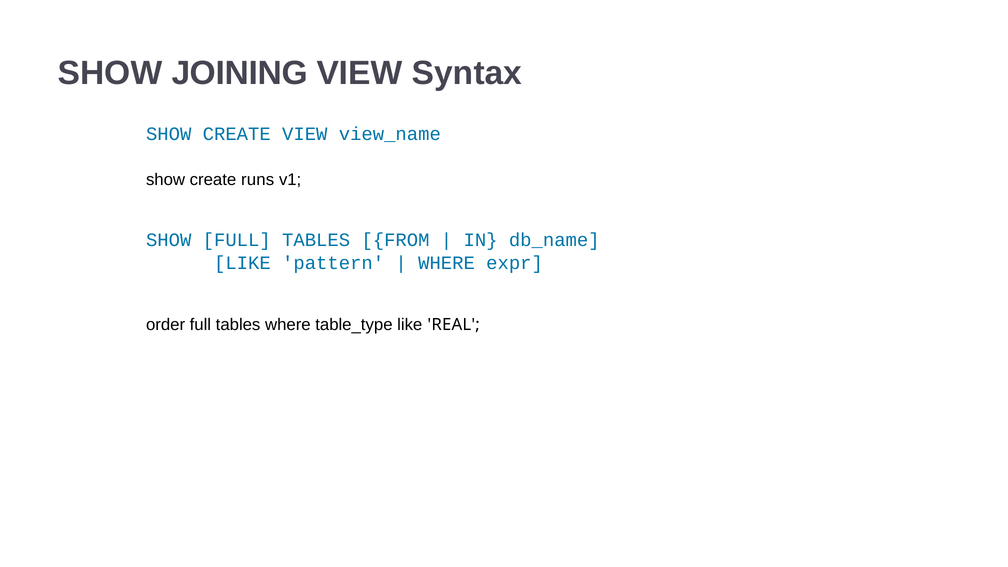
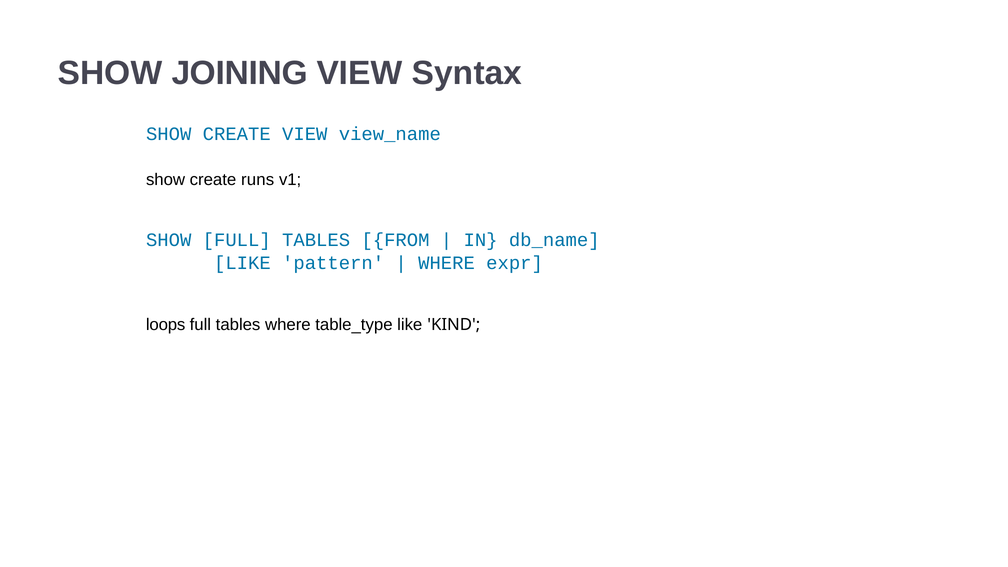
order: order -> loops
REAL: REAL -> KIND
